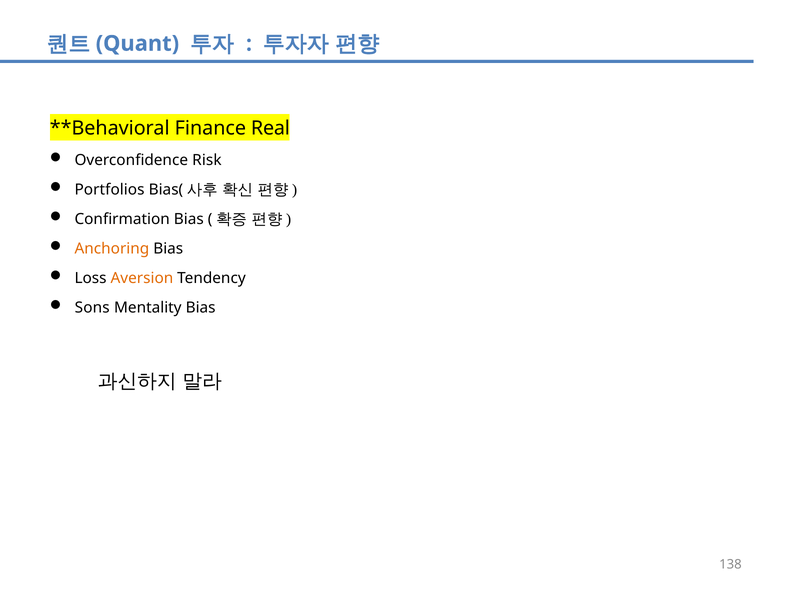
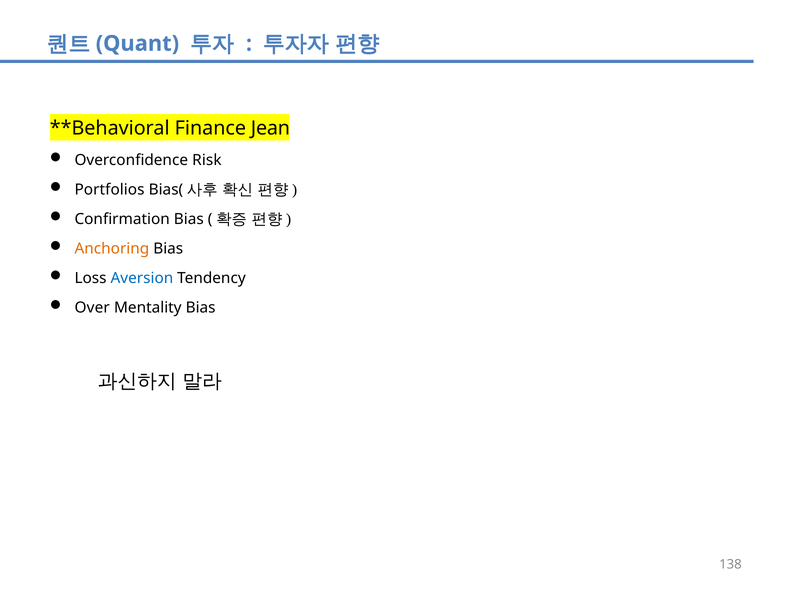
Real: Real -> Jean
Aversion colour: orange -> blue
Sons: Sons -> Over
